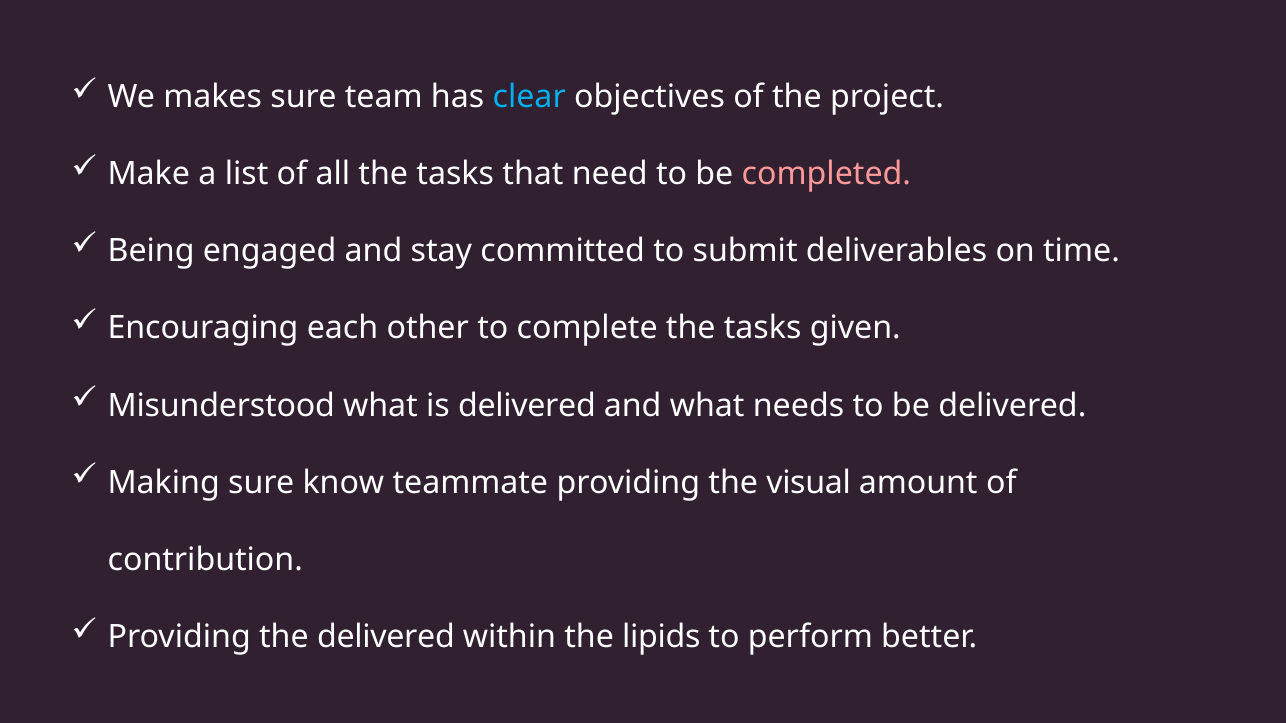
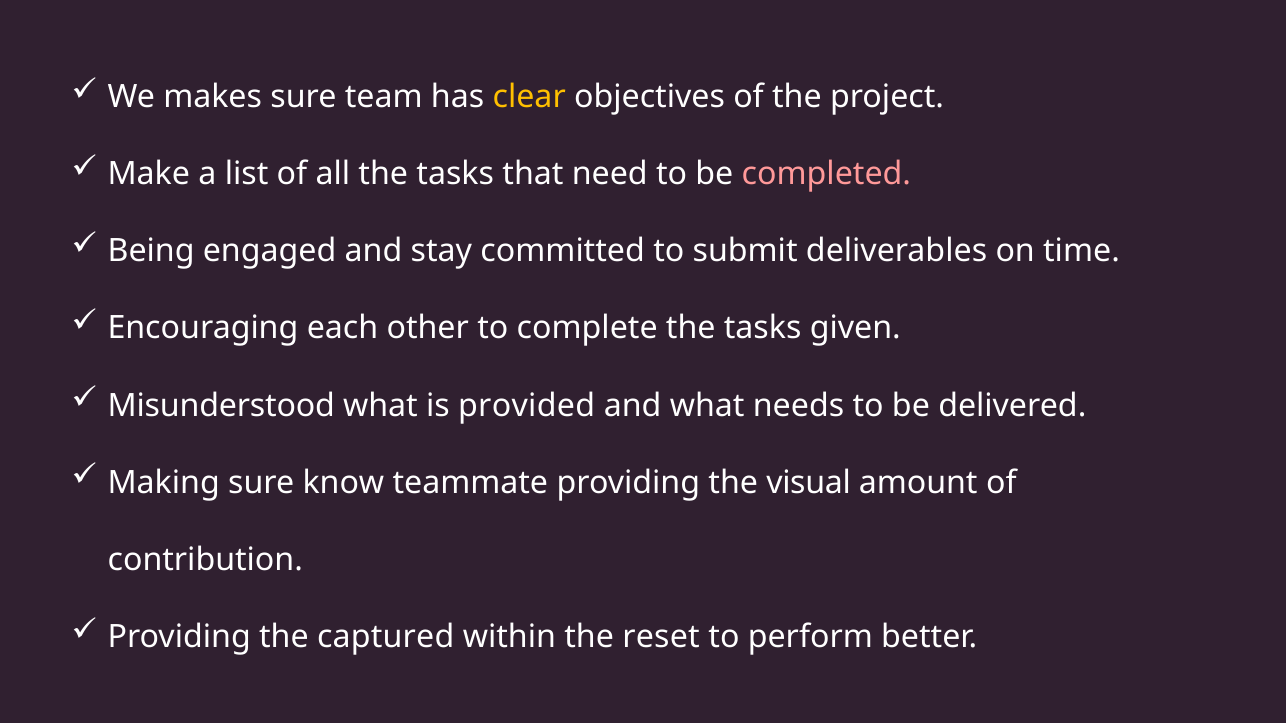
clear colour: light blue -> yellow
is delivered: delivered -> provided
the delivered: delivered -> captured
lipids: lipids -> reset
